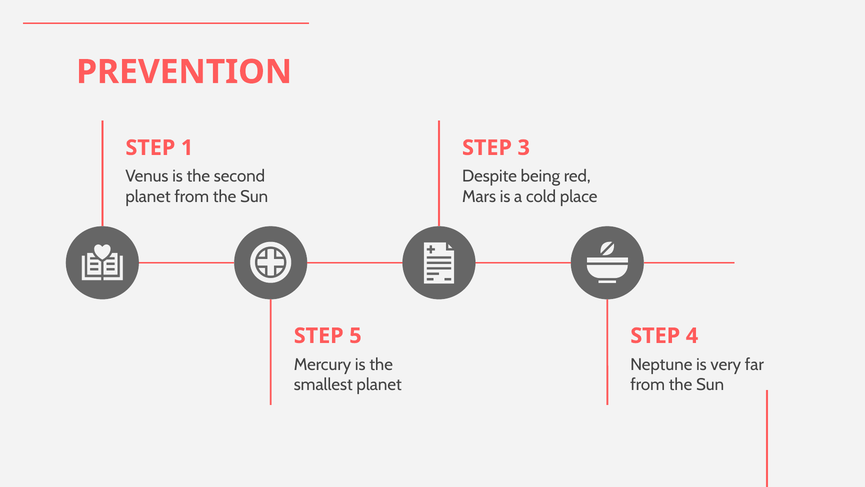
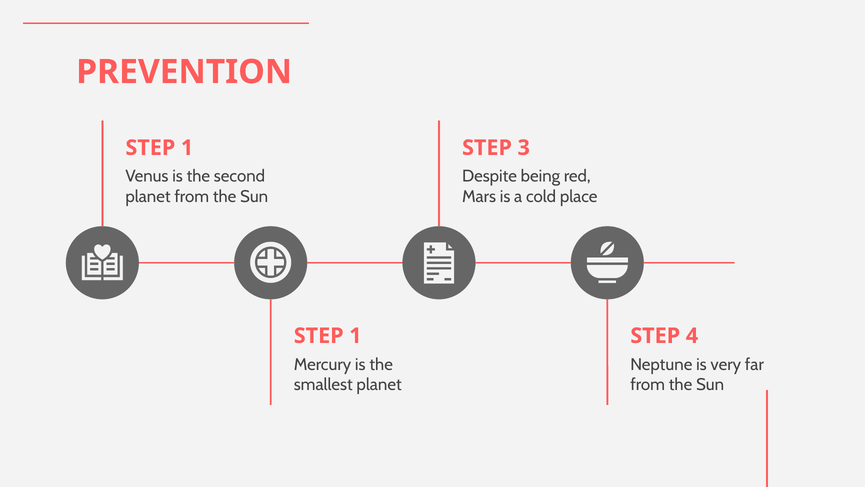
5 at (355, 336): 5 -> 1
